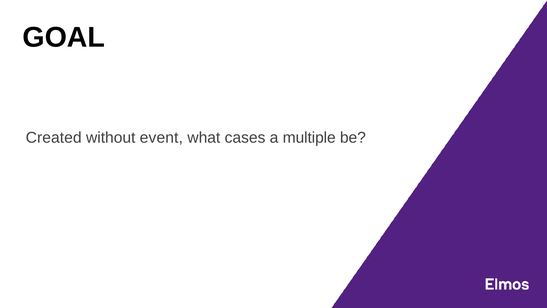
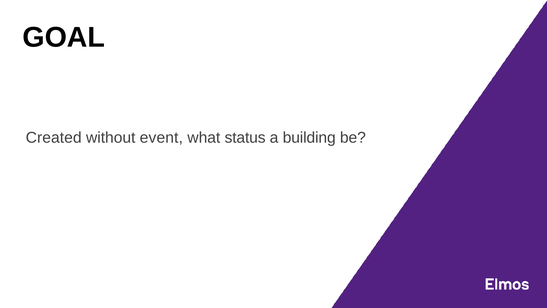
cases: cases -> status
multiple: multiple -> building
